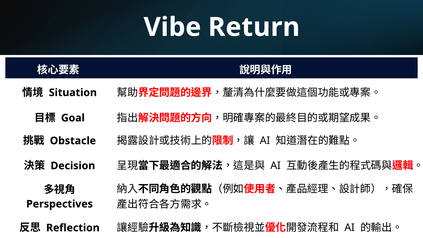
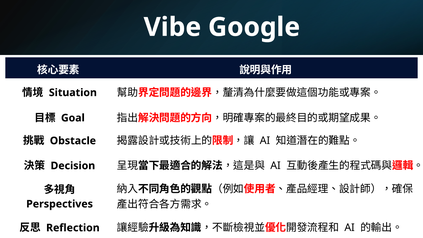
Return: Return -> Google
